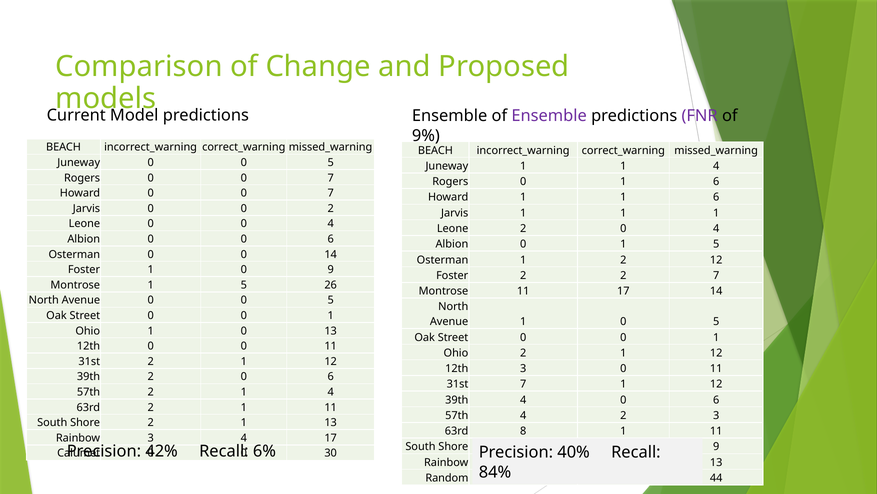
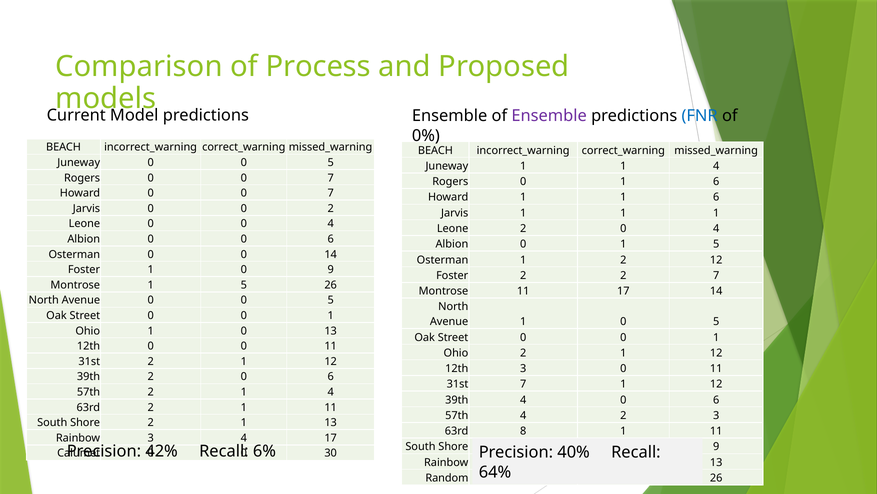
Change: Change -> Process
FNR colour: purple -> blue
9%: 9% -> 0%
84%: 84% -> 64%
44 at (716, 477): 44 -> 26
